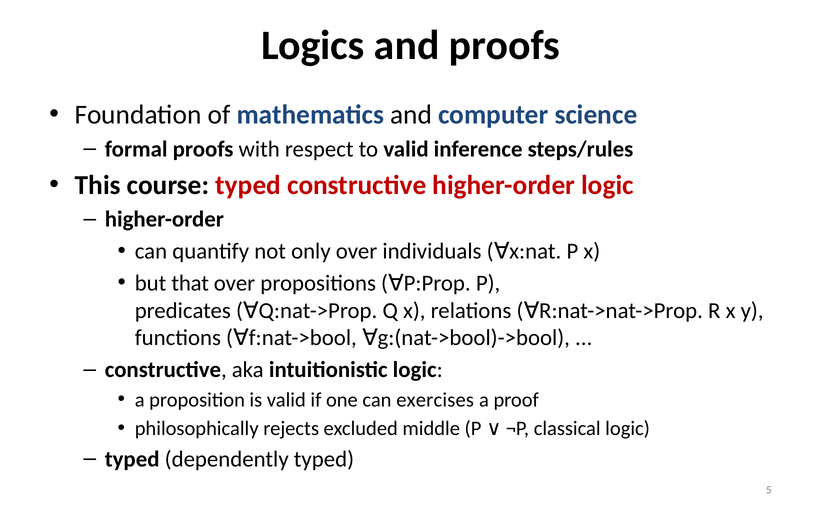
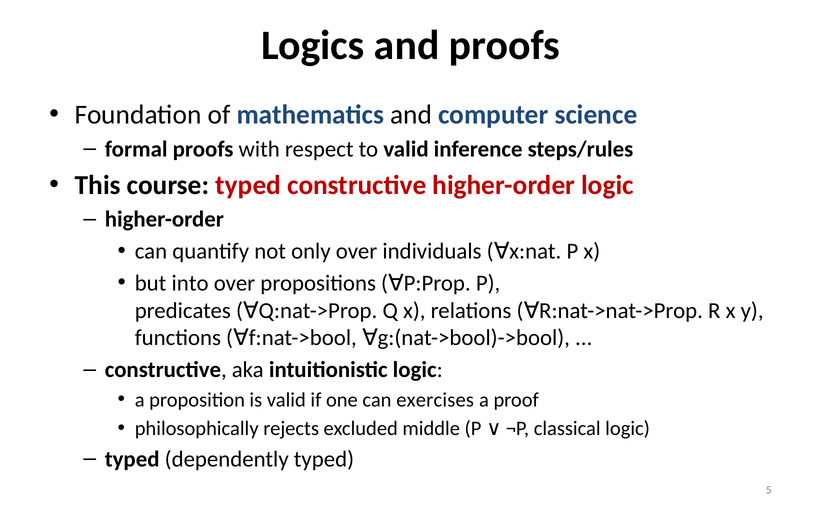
that: that -> into
